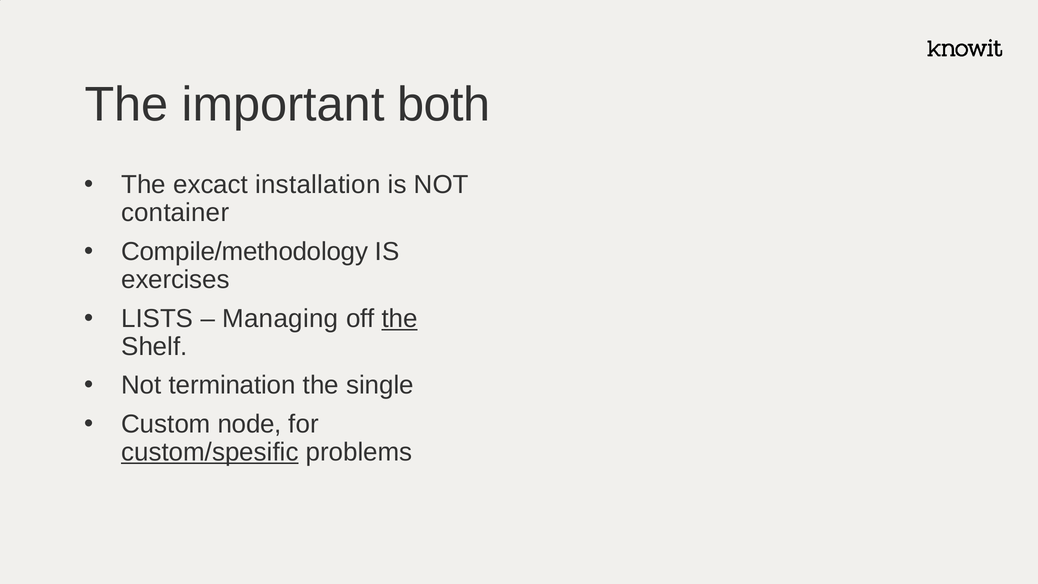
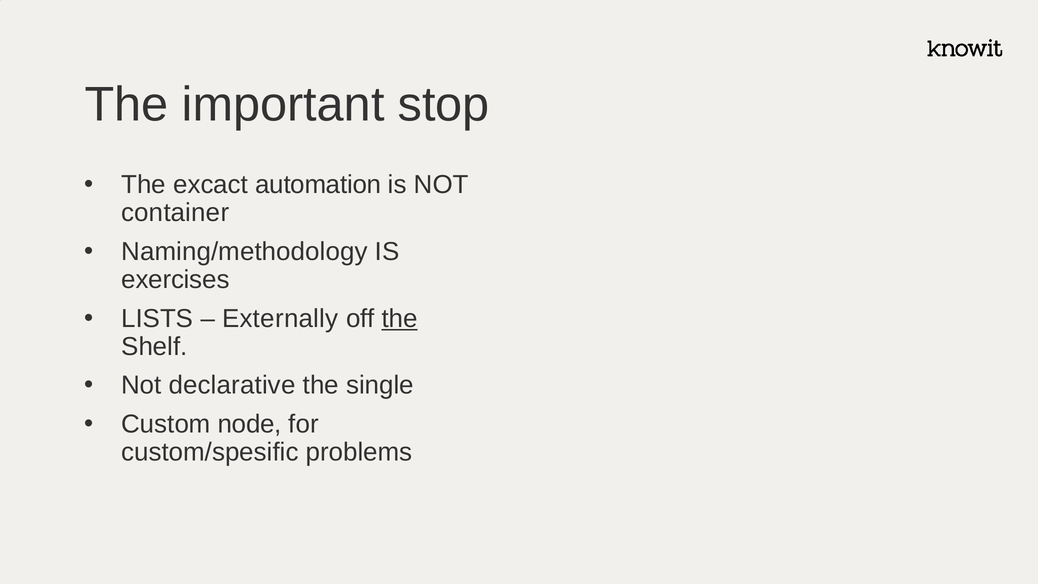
both: both -> stop
installation: installation -> automation
Compile/methodology: Compile/methodology -> Naming/methodology
Managing: Managing -> Externally
termination: termination -> declarative
custom/spesific underline: present -> none
